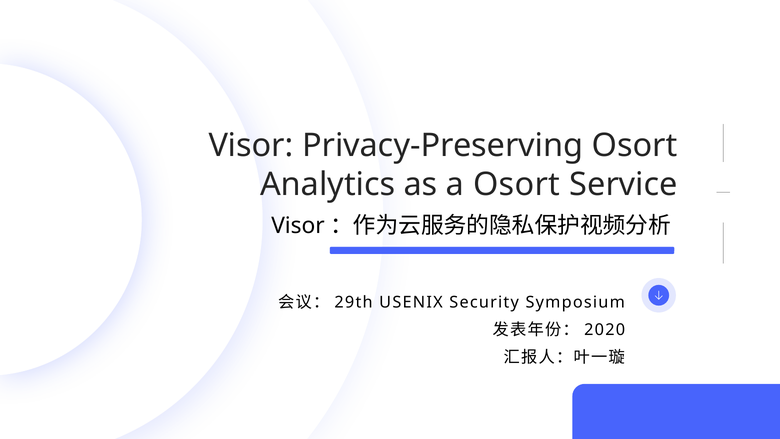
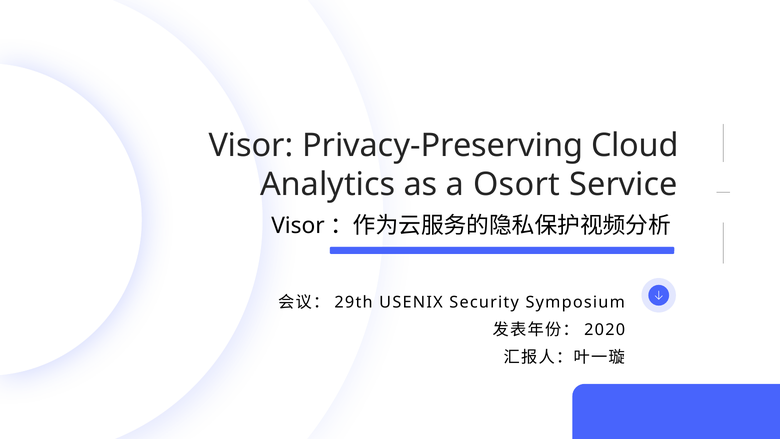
Privacy-Preserving Osort: Osort -> Cloud
